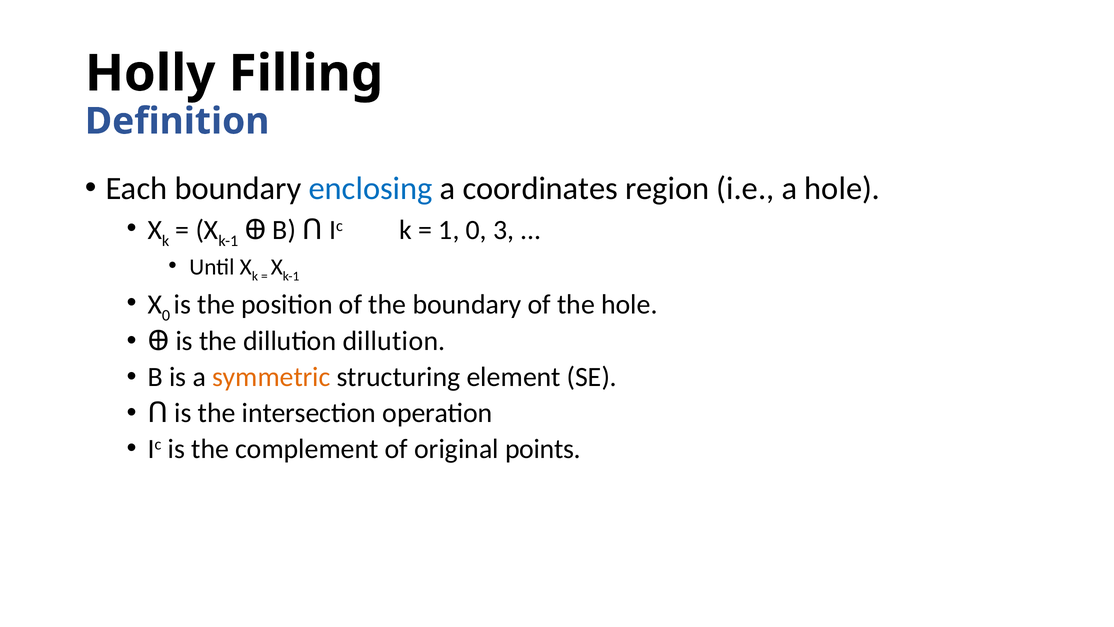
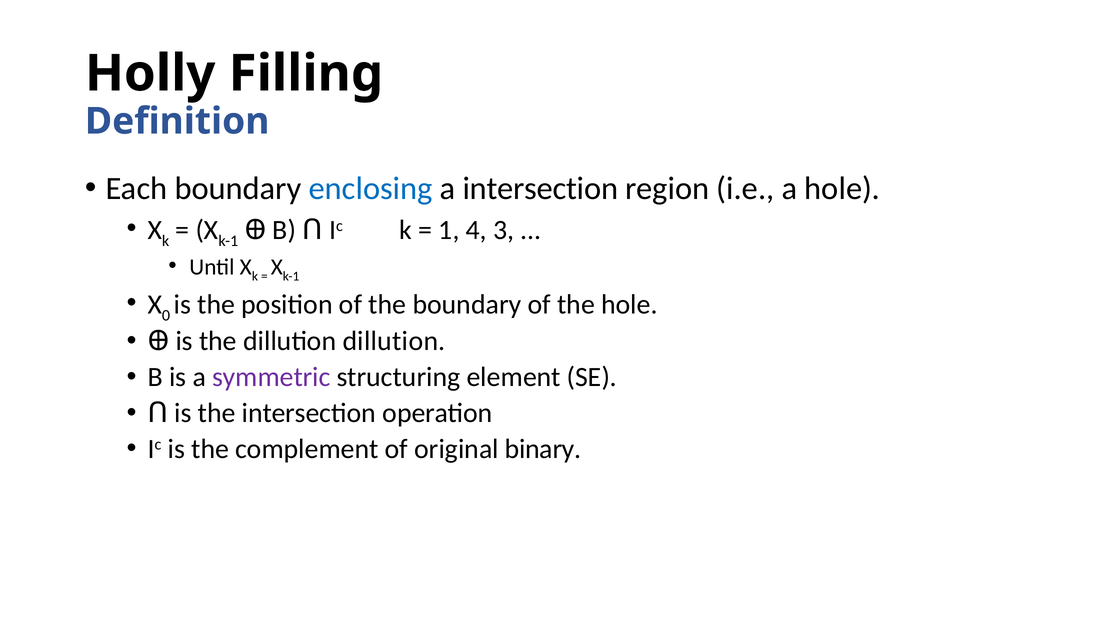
a coordinates: coordinates -> intersection
1 0: 0 -> 4
symmetric colour: orange -> purple
points: points -> binary
